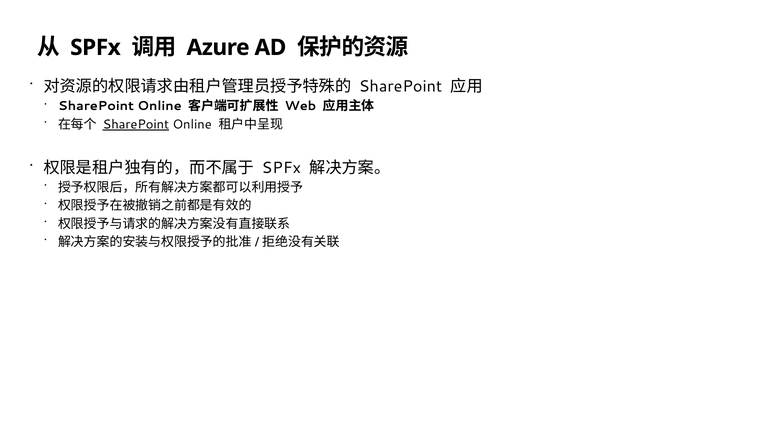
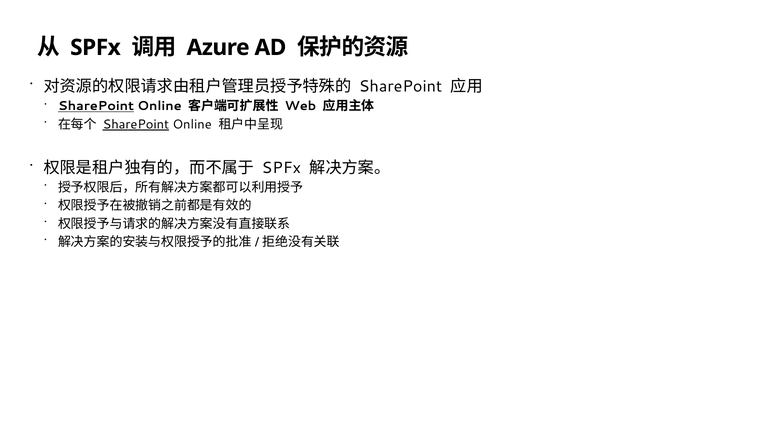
SharePoint at (96, 106) underline: none -> present
